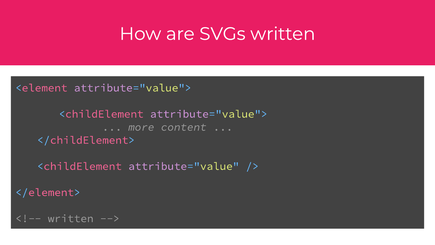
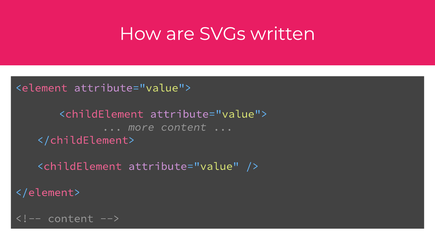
written at (71, 218): written -> content
